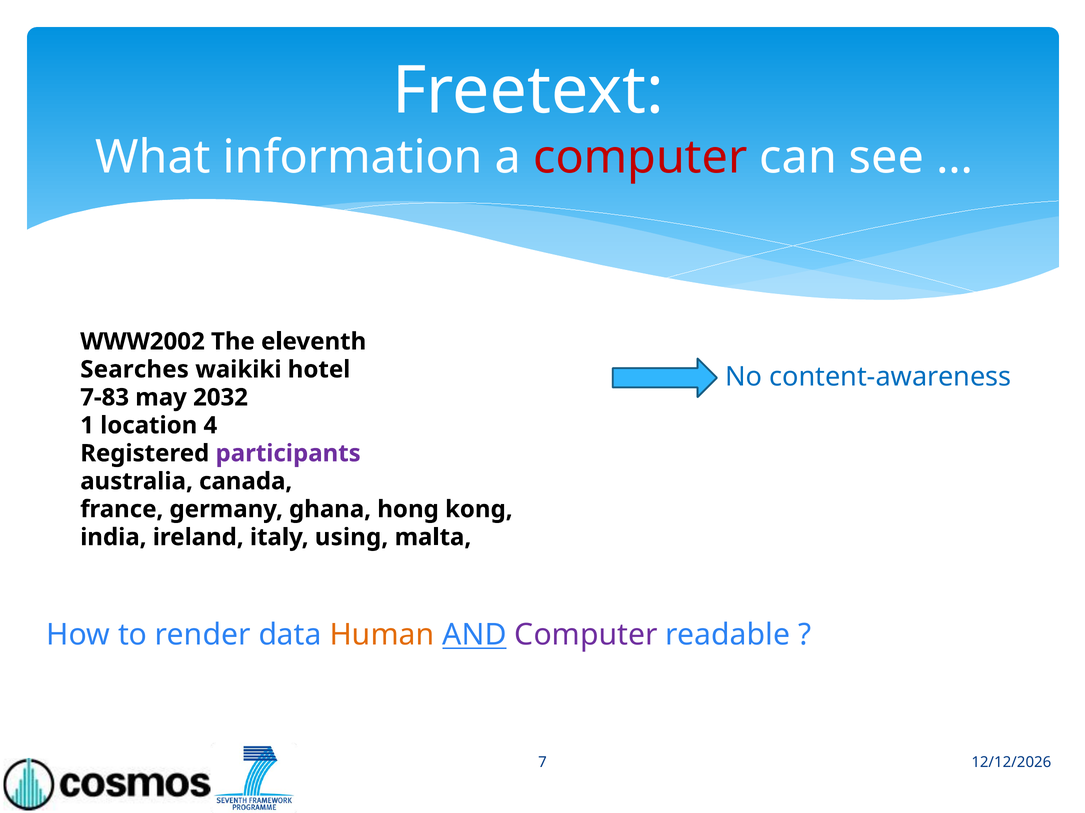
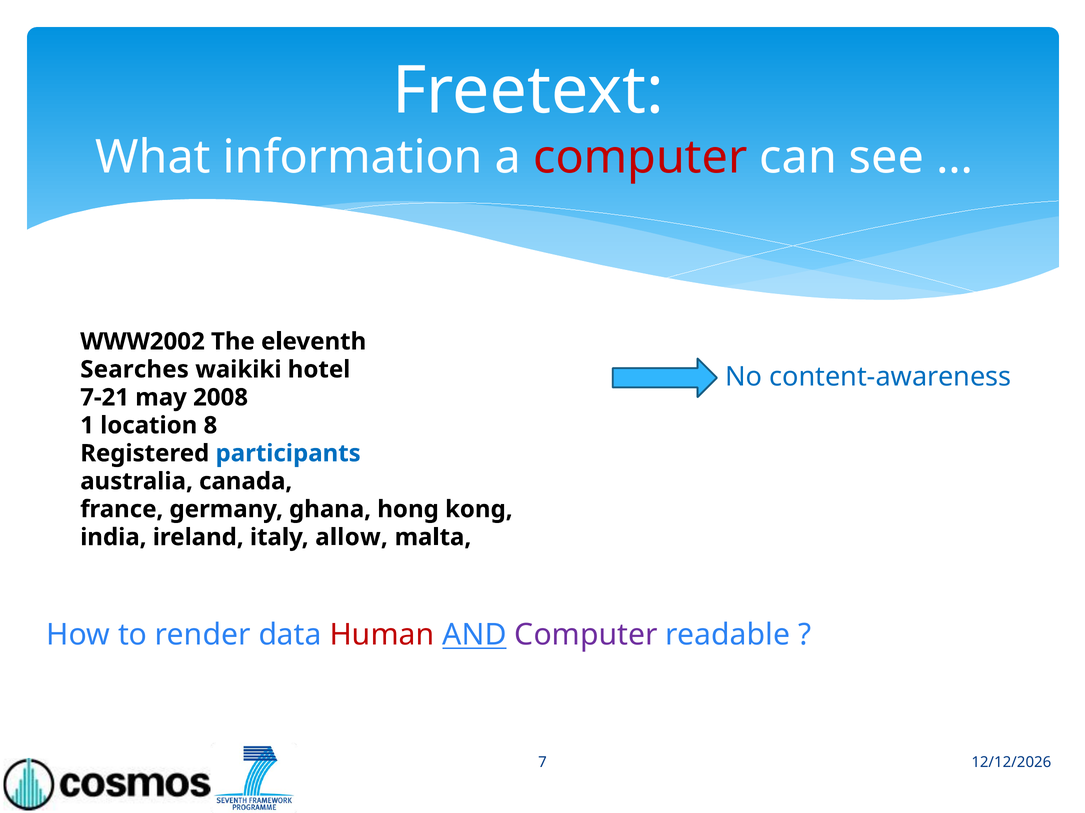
7-83: 7-83 -> 7-21
2032: 2032 -> 2008
4: 4 -> 8
participants colour: purple -> blue
using: using -> allow
Human colour: orange -> red
